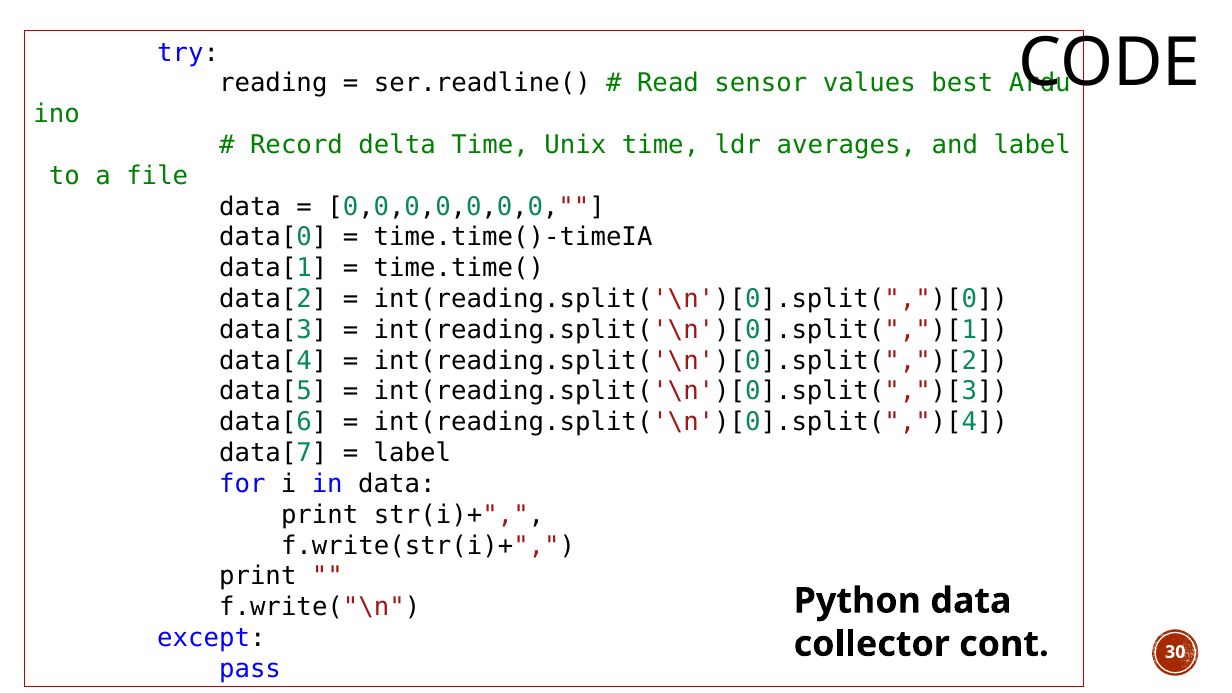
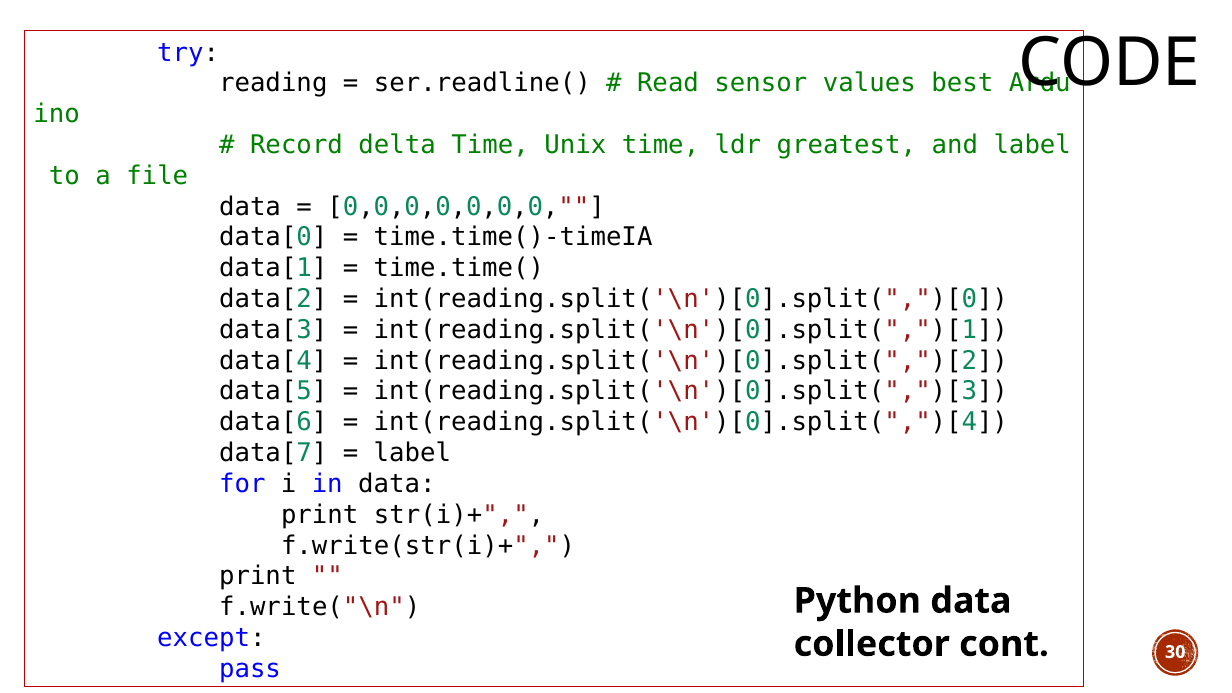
averages: averages -> greatest
